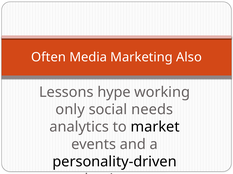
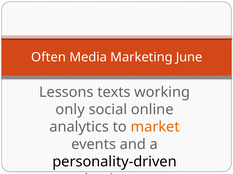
Also: Also -> June
hype: hype -> texts
needs: needs -> online
market colour: black -> orange
